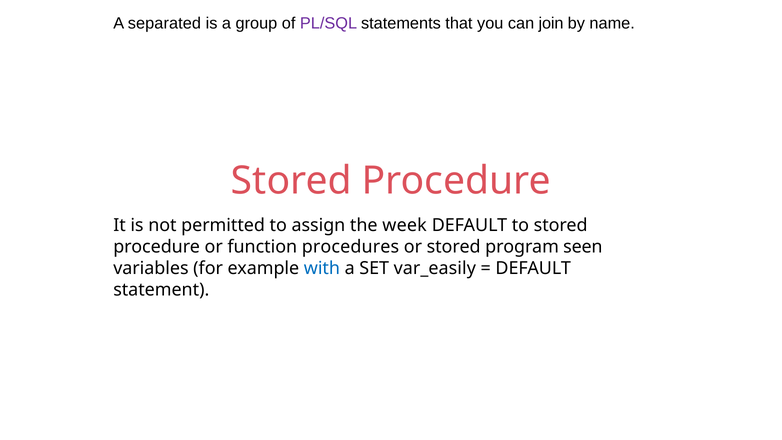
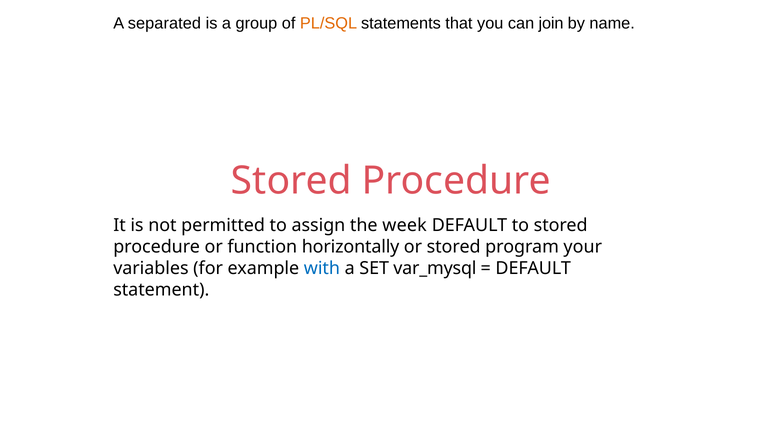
PL/SQL colour: purple -> orange
procedures: procedures -> horizontally
seen: seen -> your
var_easily: var_easily -> var_mysql
